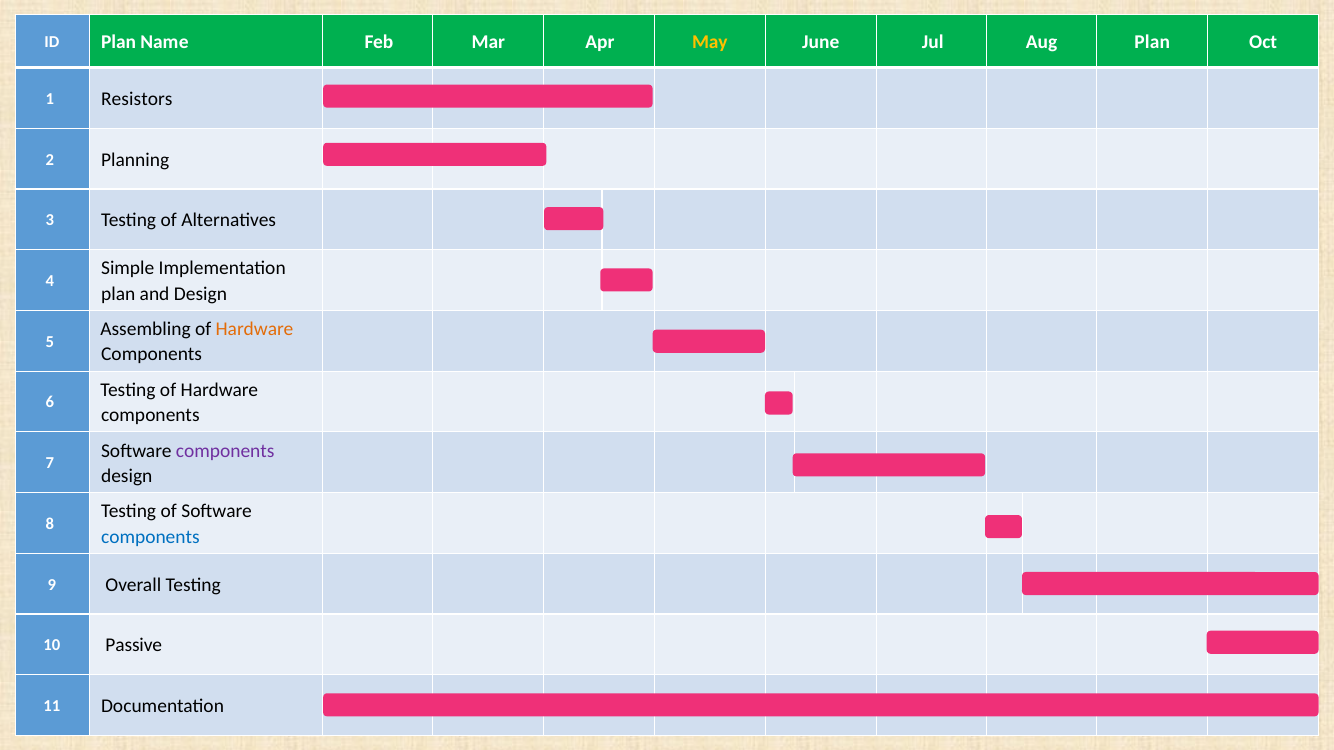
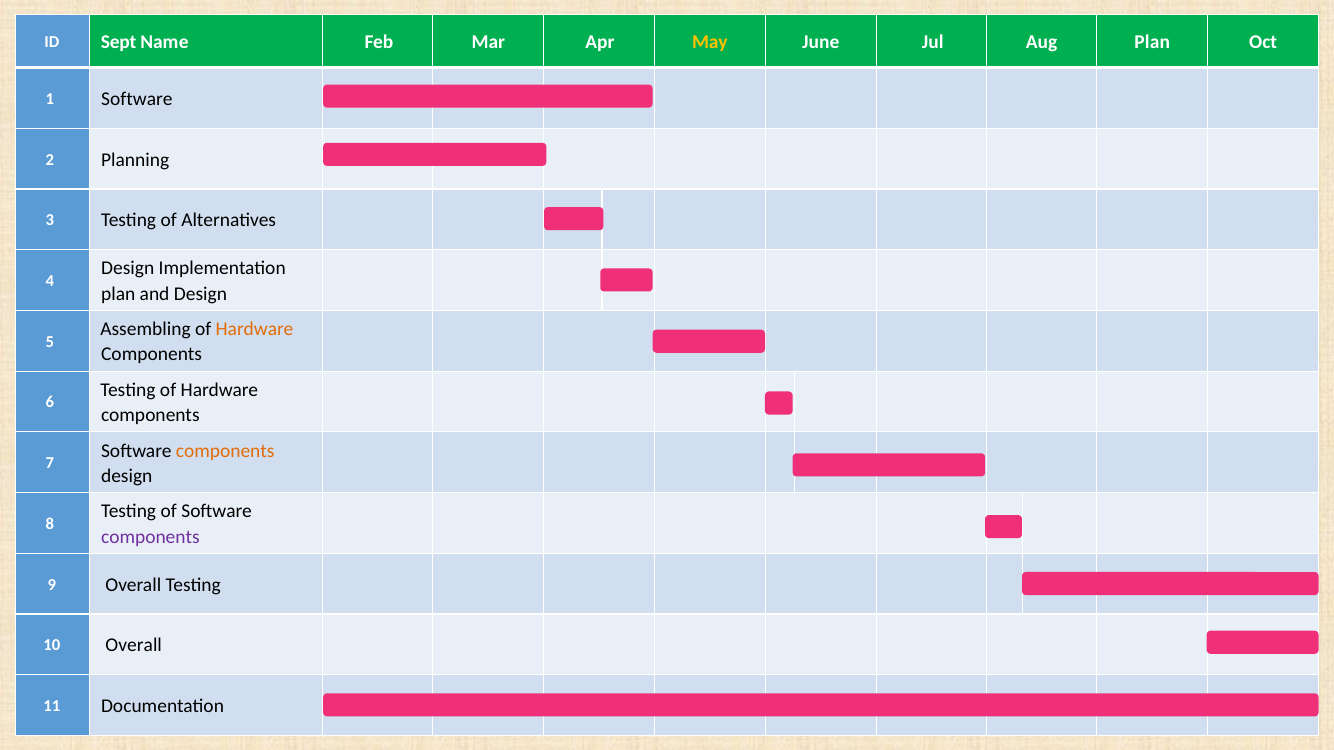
ID Plan: Plan -> Sept
1 Resistors: Resistors -> Software
Simple at (128, 269): Simple -> Design
components at (225, 451) colour: purple -> orange
components at (150, 537) colour: blue -> purple
10 Passive: Passive -> Overall
